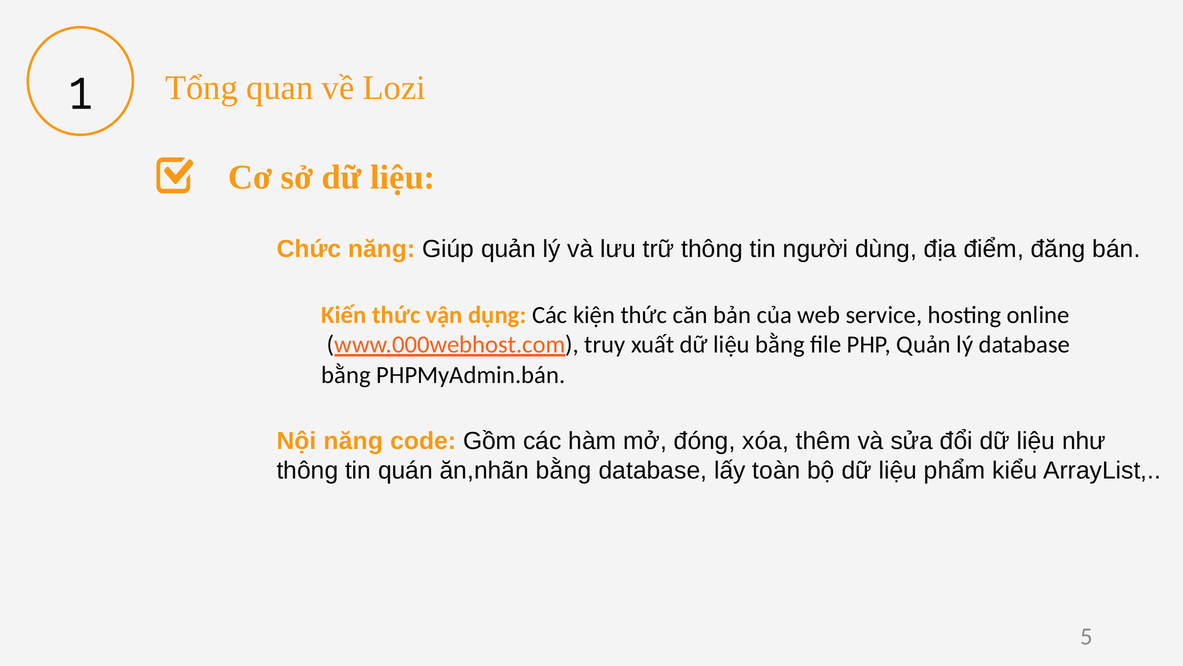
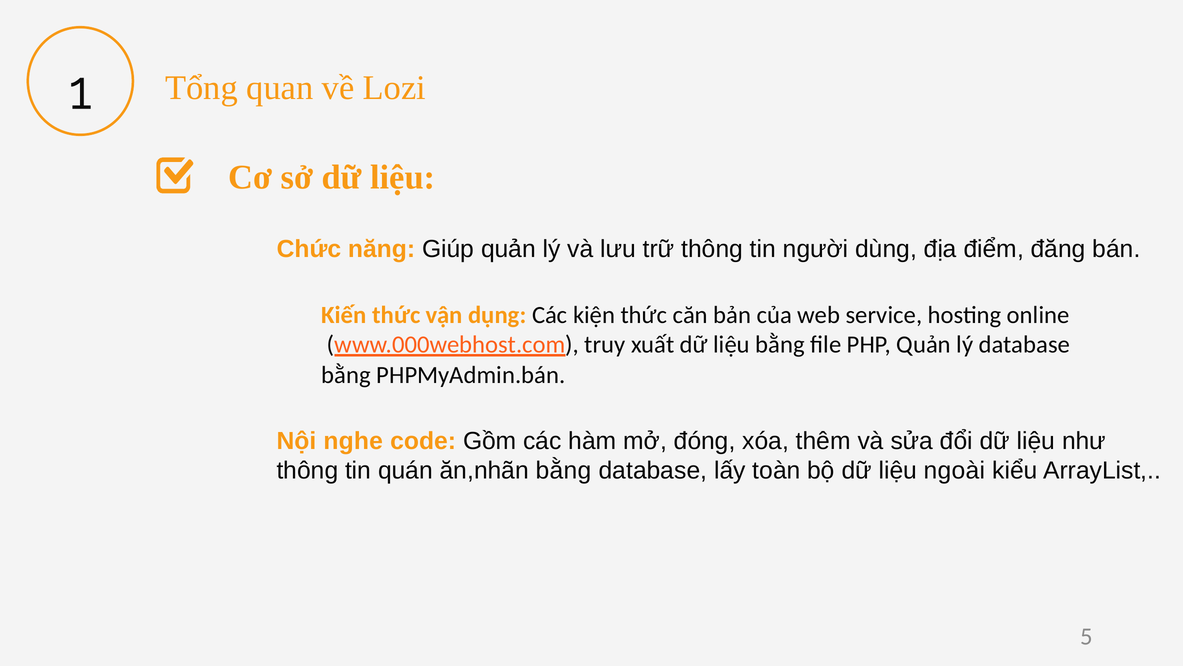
Nội năng: năng -> nghe
phẩm: phẩm -> ngoài
